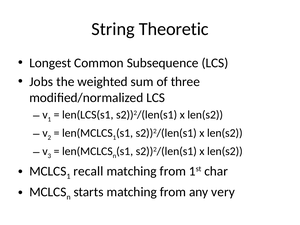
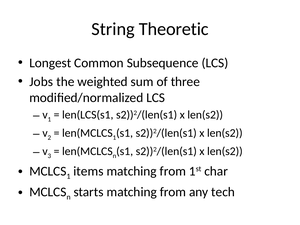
recall: recall -> items
very: very -> tech
